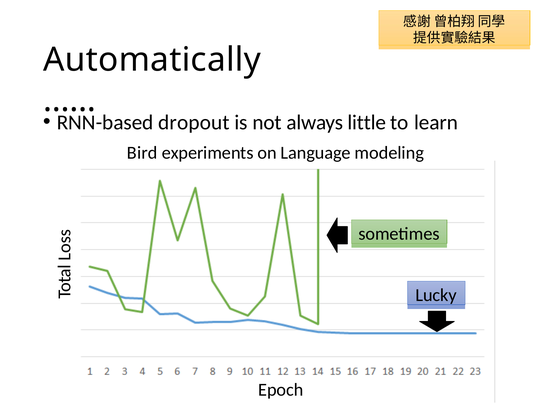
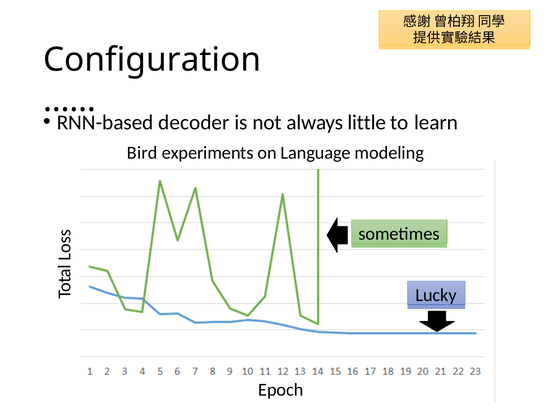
Automatically: Automatically -> Configuration
dropout: dropout -> decoder
